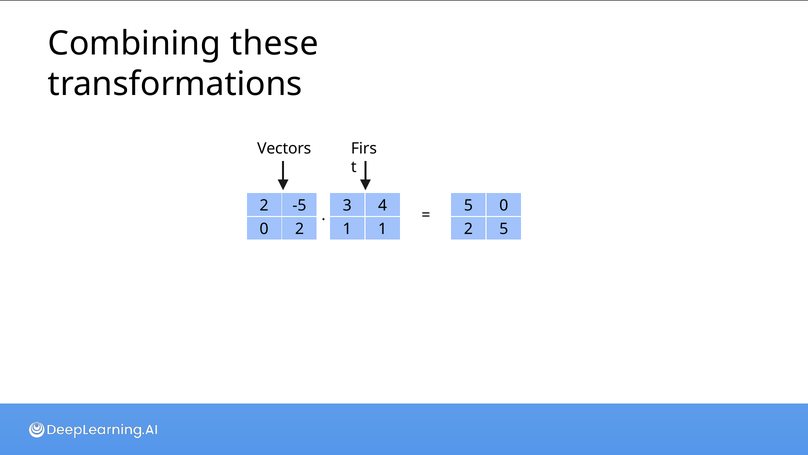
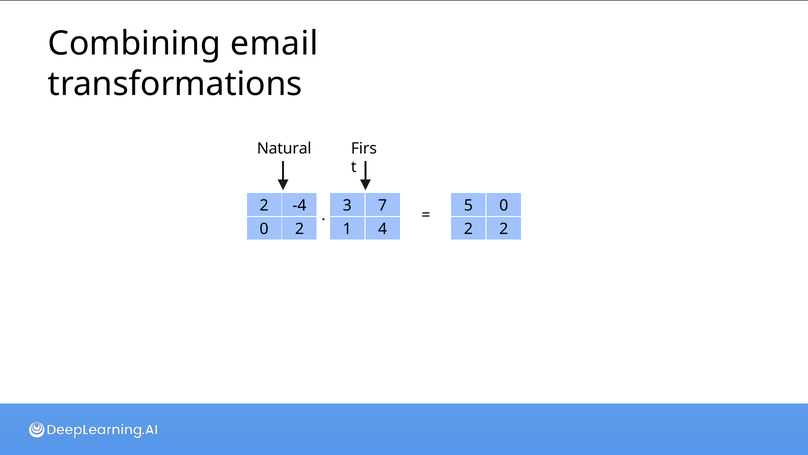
these: these -> email
Vectors: Vectors -> Natural
-5: -5 -> -4
4: 4 -> 7
1 1: 1 -> 4
5 at (504, 229): 5 -> 2
